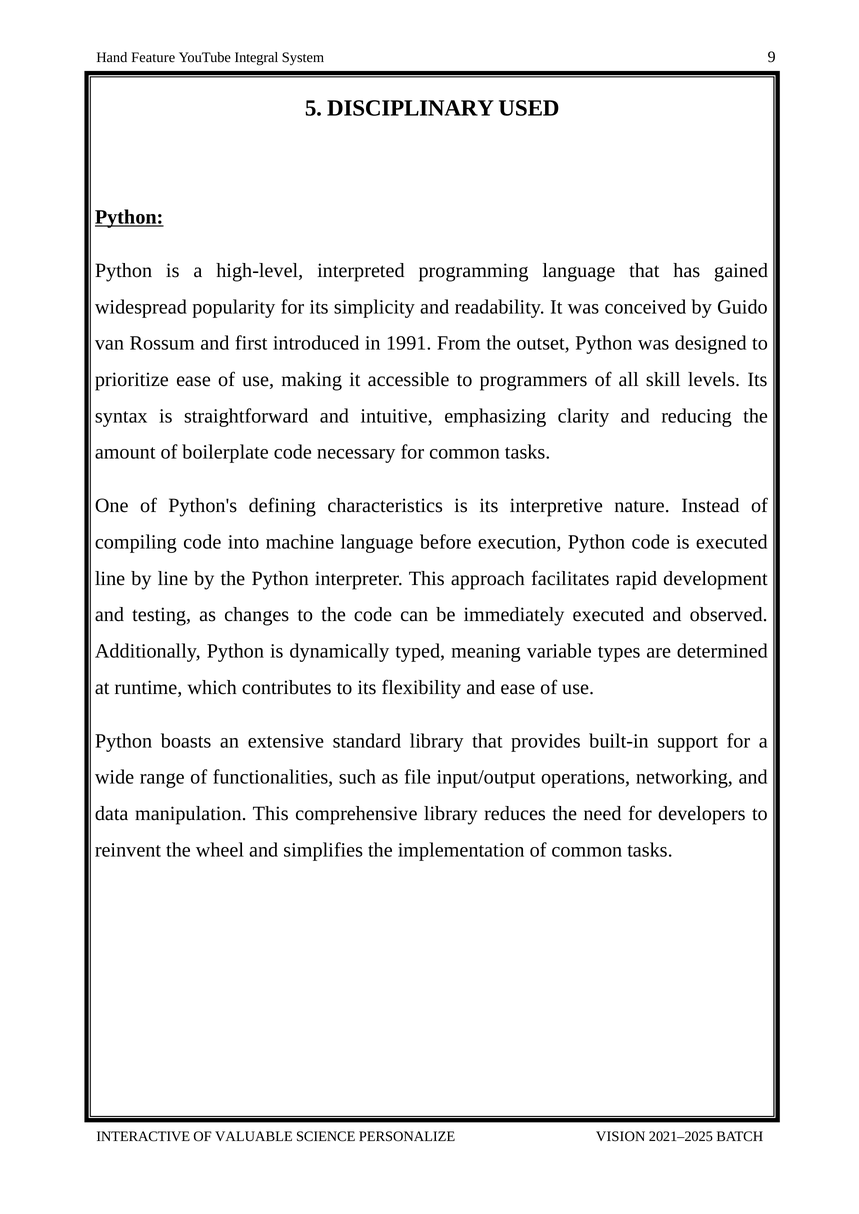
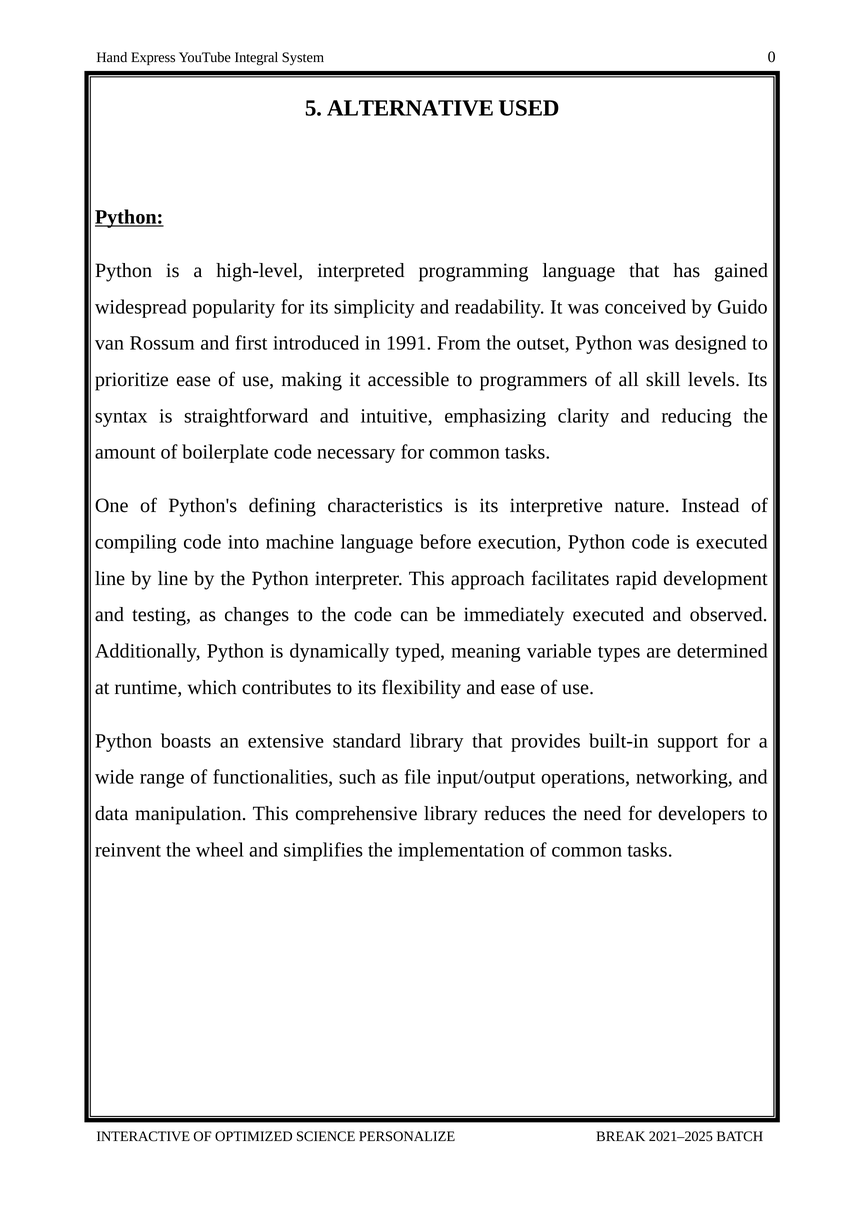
Feature: Feature -> Express
9: 9 -> 0
DISCIPLINARY: DISCIPLINARY -> ALTERNATIVE
VALUABLE: VALUABLE -> OPTIMIZED
VISION: VISION -> BREAK
